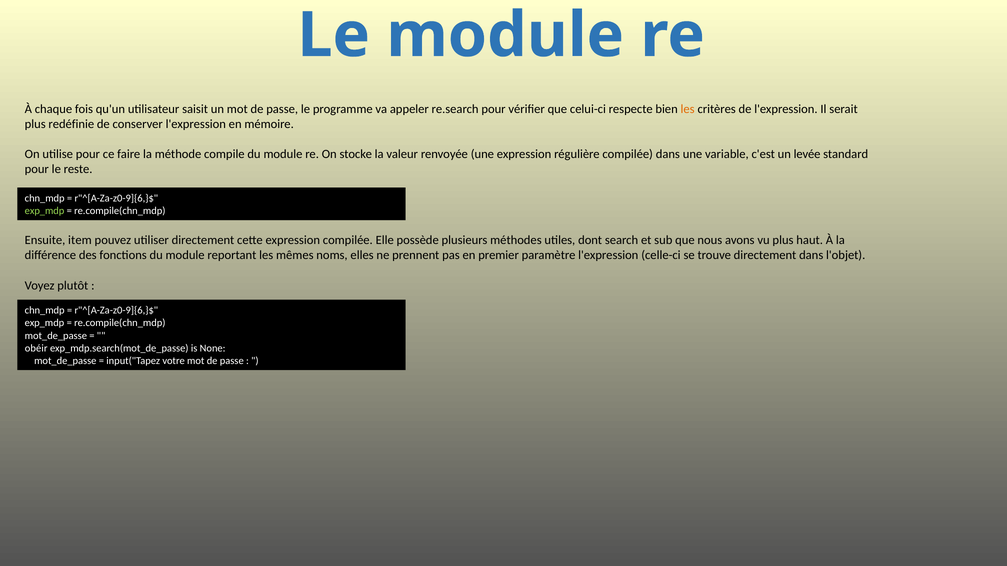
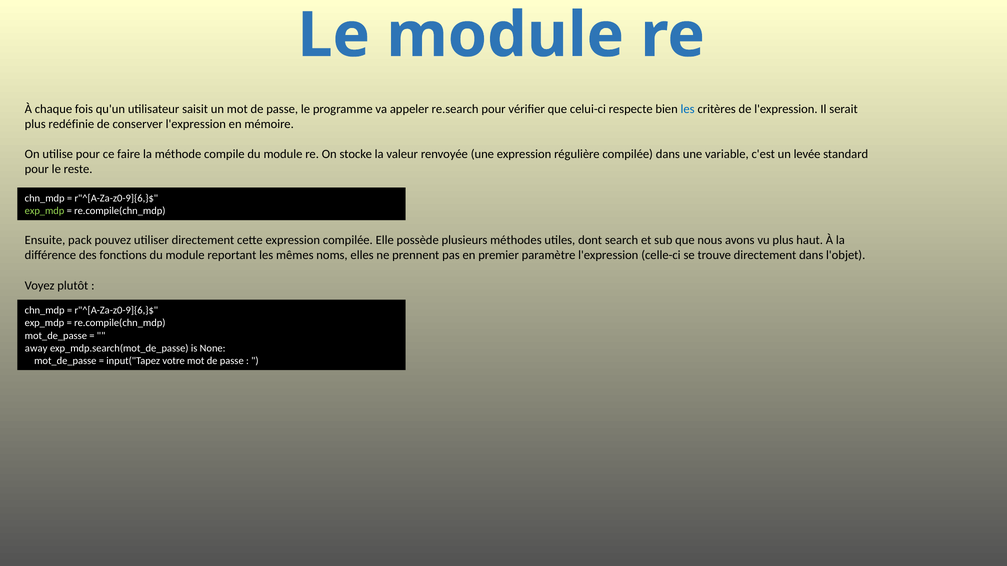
les at (688, 109) colour: orange -> blue
item: item -> pack
obéir: obéir -> away
